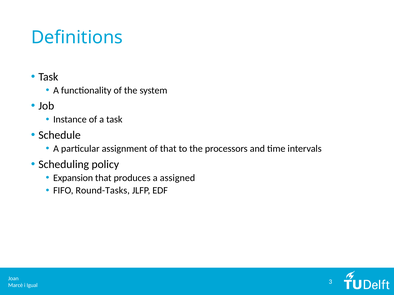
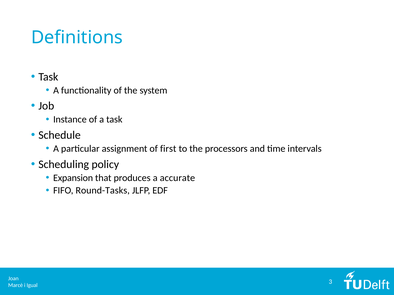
of that: that -> first
assigned: assigned -> accurate
